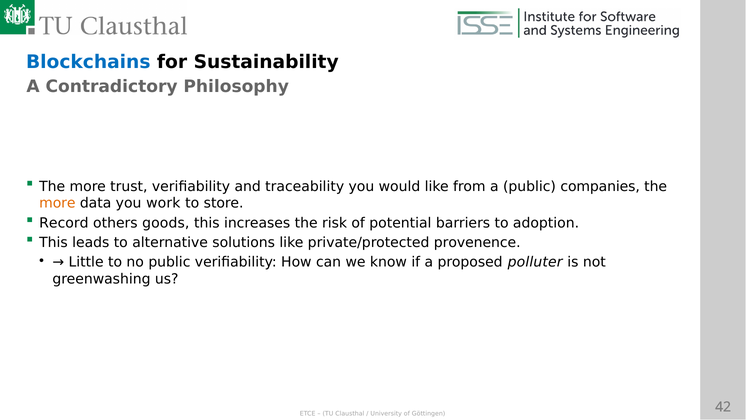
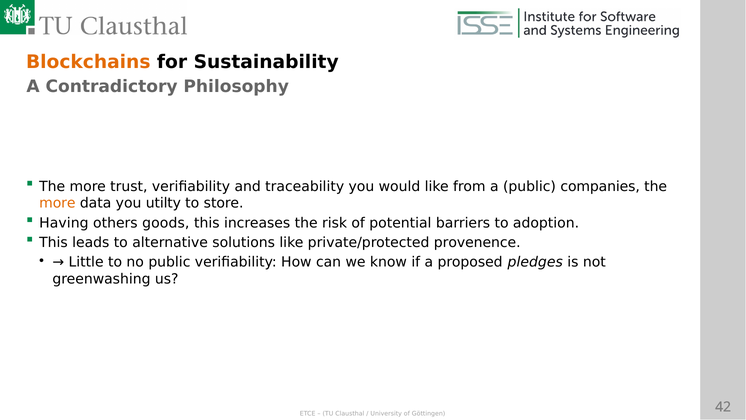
Blockchains colour: blue -> orange
work: work -> utilty
Record: Record -> Having
polluter: polluter -> pledges
